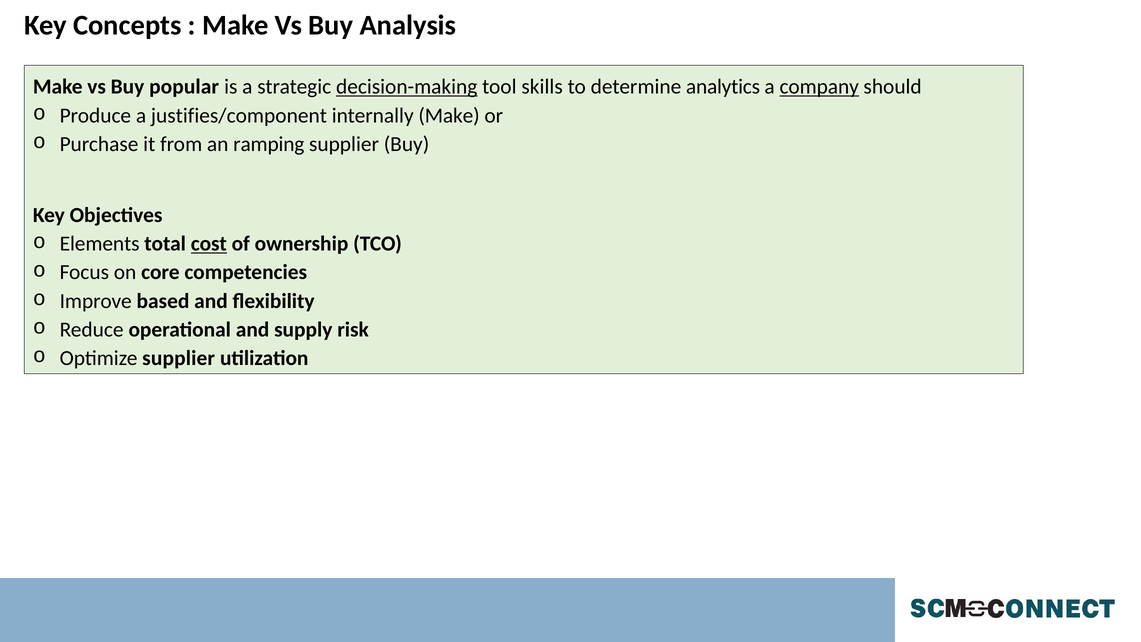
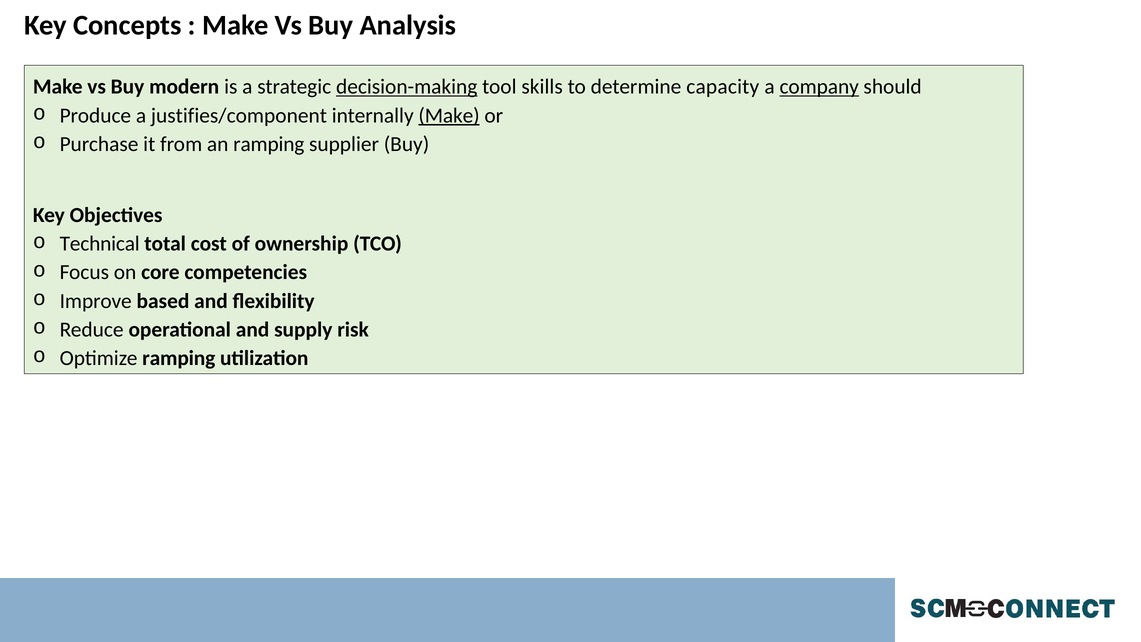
popular: popular -> modern
analytics: analytics -> capacity
Make at (449, 115) underline: none -> present
Elements: Elements -> Technical
cost underline: present -> none
Optimize supplier: supplier -> ramping
